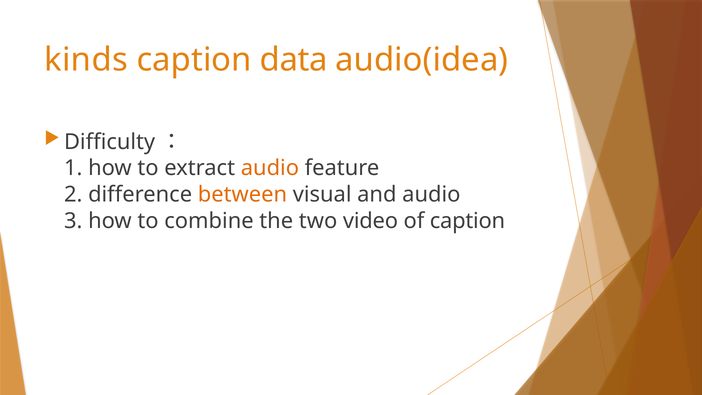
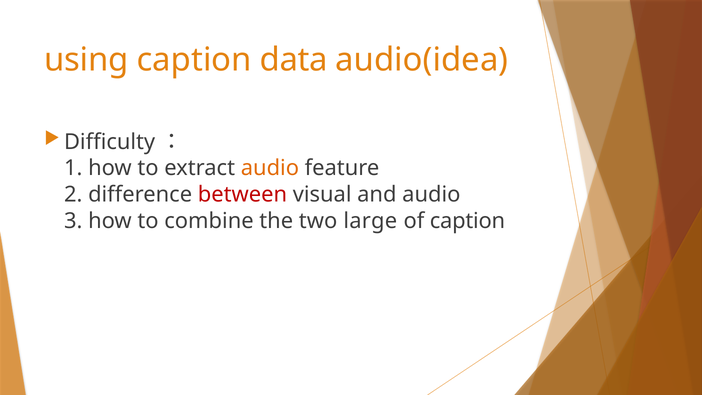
kinds: kinds -> using
between colour: orange -> red
video: video -> large
